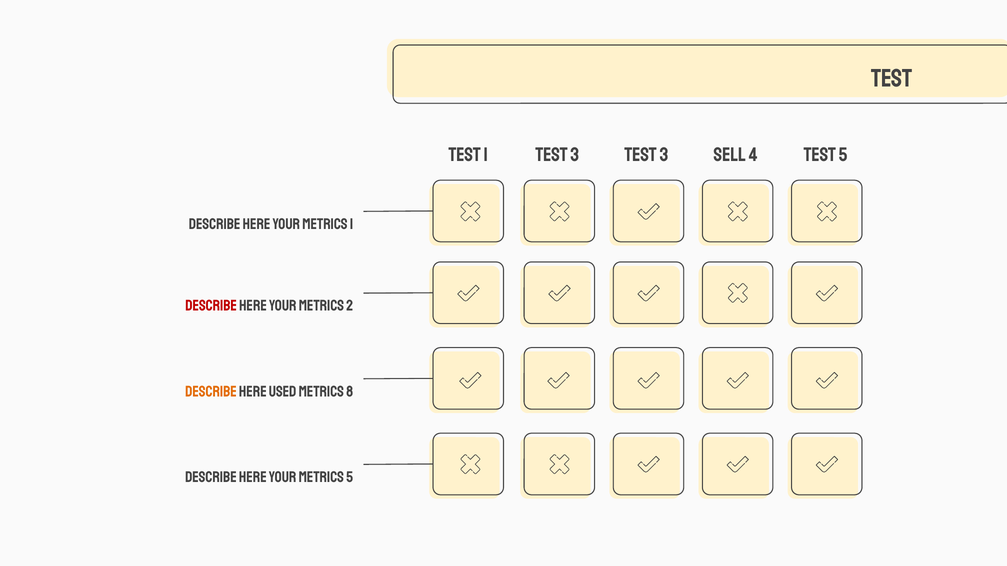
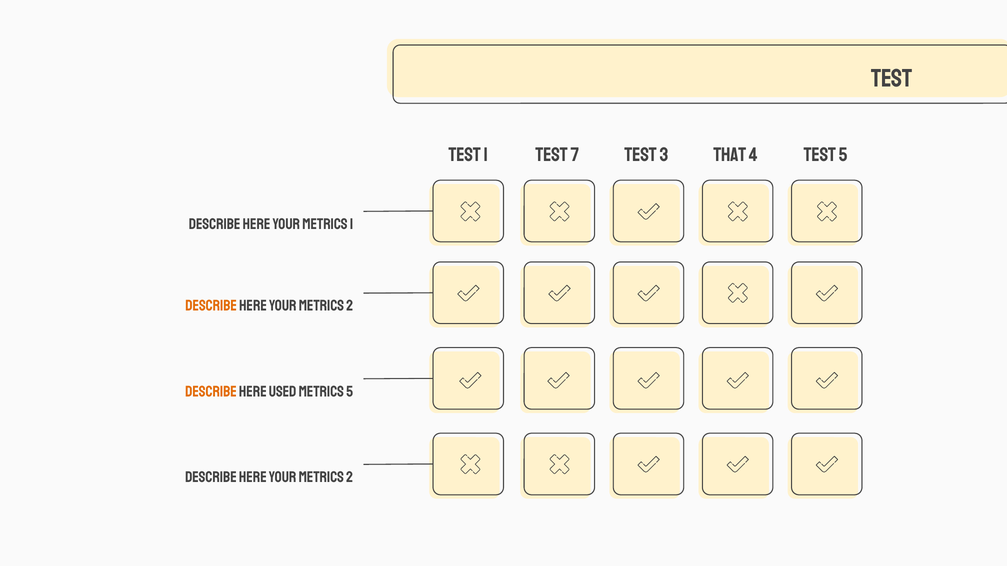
1 TEST 3: 3 -> 7
SELL: SELL -> THAT
Describe at (211, 306) colour: red -> orange
metrics 8: 8 -> 5
5 at (350, 478): 5 -> 2
